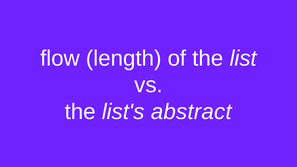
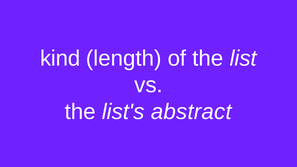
flow: flow -> kind
